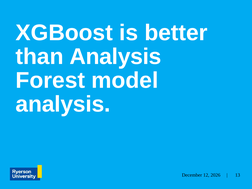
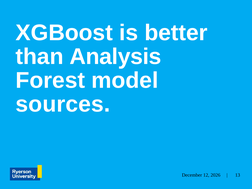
analysis at (63, 104): analysis -> sources
